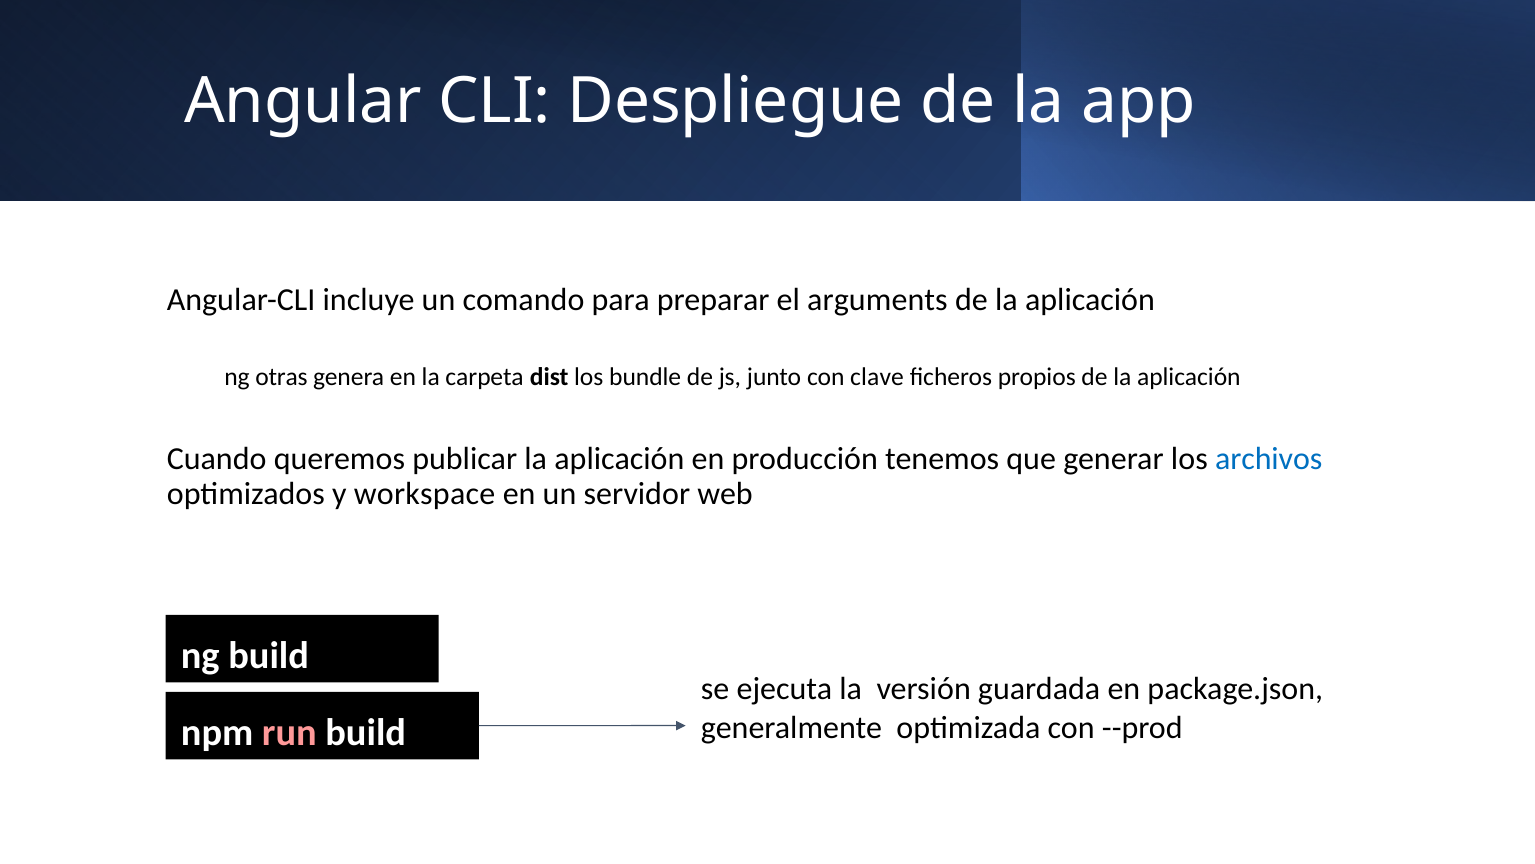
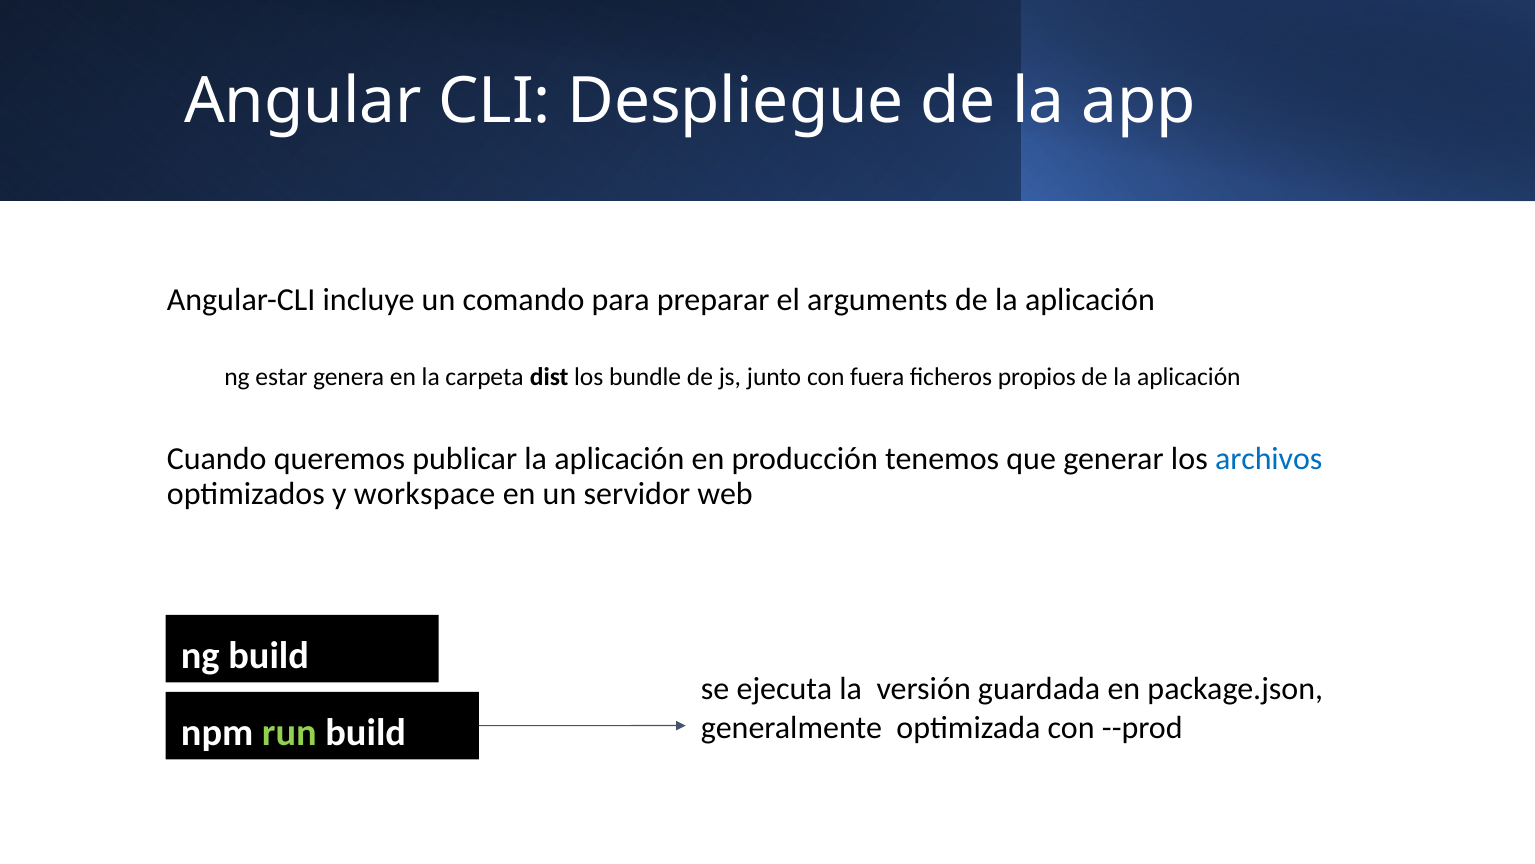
otras: otras -> estar
clave: clave -> fuera
run colour: pink -> light green
